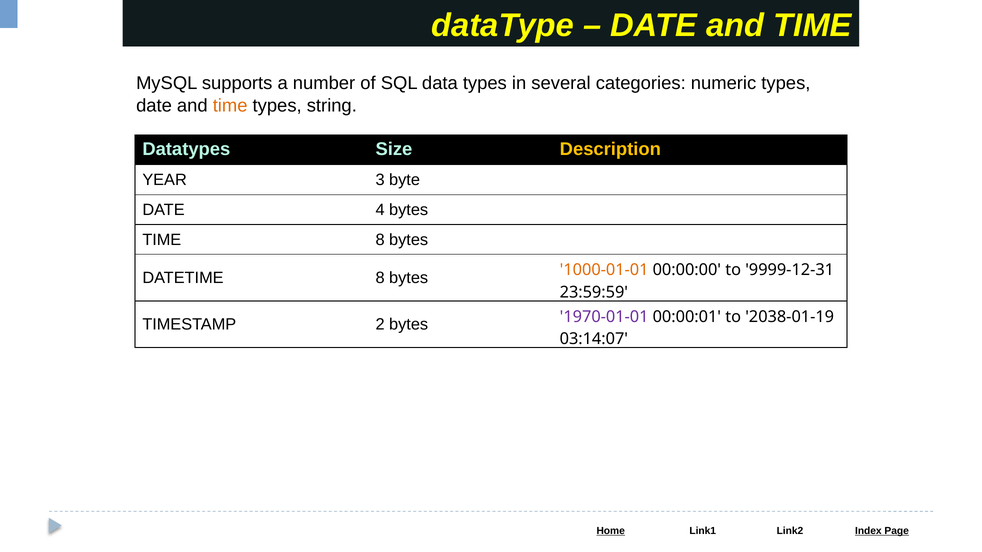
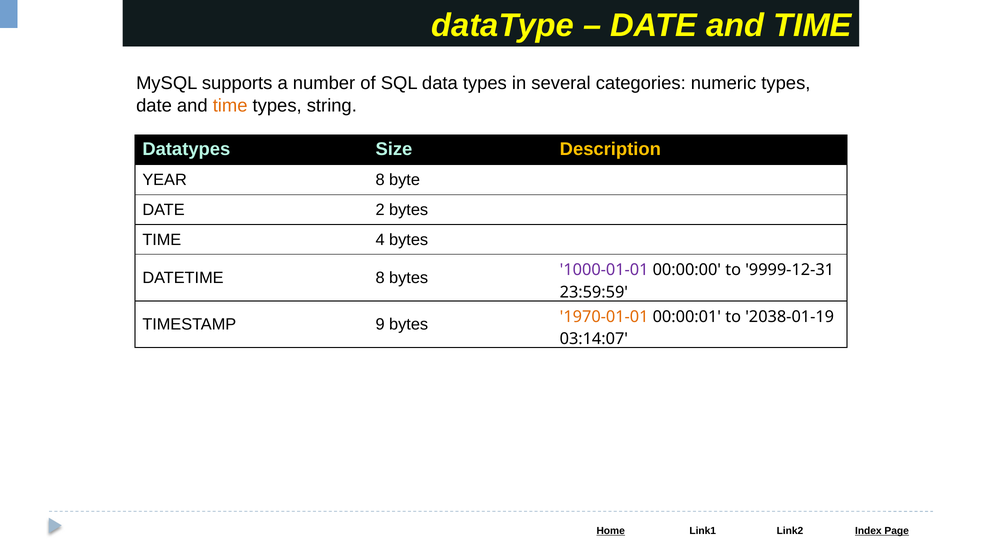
YEAR 3: 3 -> 8
4: 4 -> 2
TIME 8: 8 -> 4
1000-01-01 colour: orange -> purple
2: 2 -> 9
1970-01-01 colour: purple -> orange
